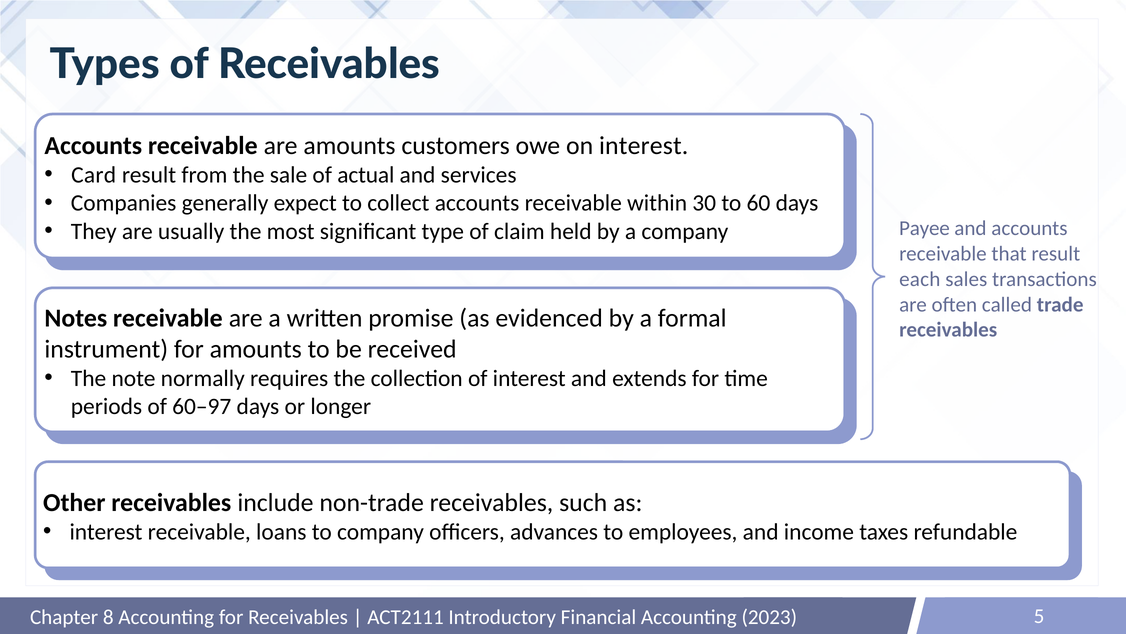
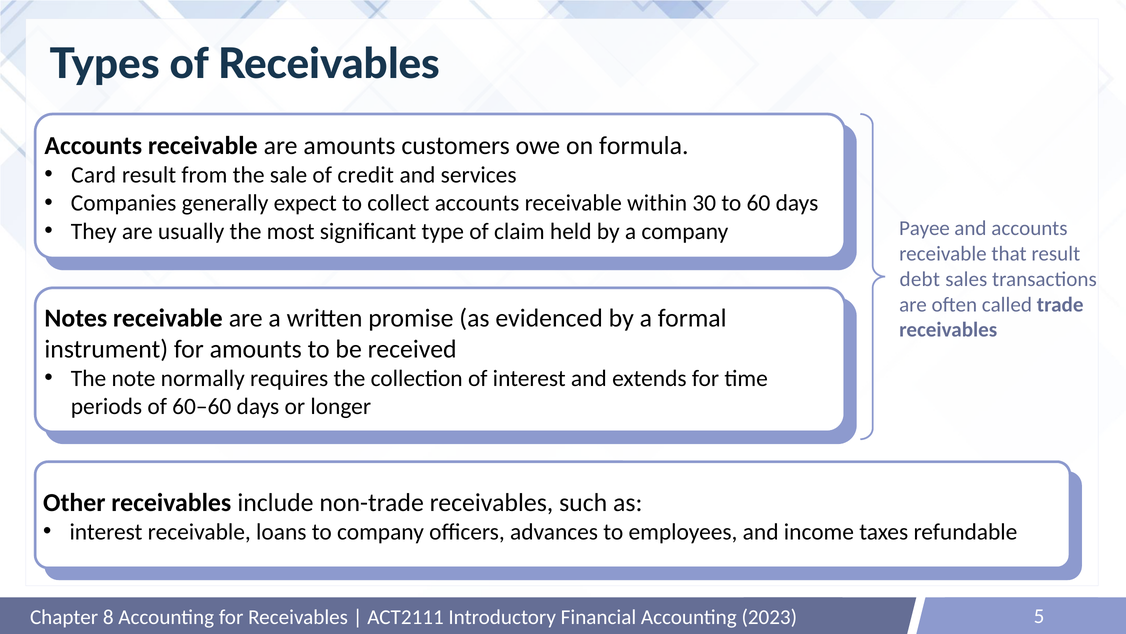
on interest: interest -> formula
actual: actual -> credit
each: each -> debt
60–97: 60–97 -> 60–60
